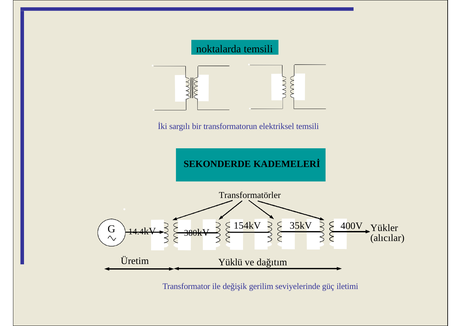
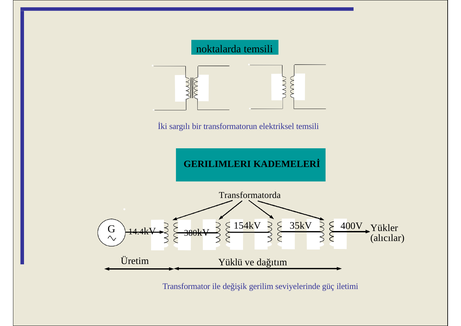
SEKONDERDE: SEKONDERDE -> GERILIMLERI
Transformatörler: Transformatörler -> Transformatorda
